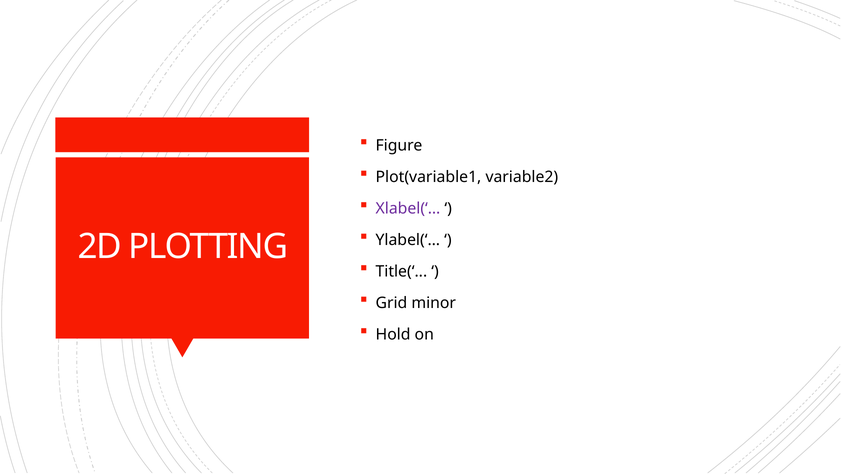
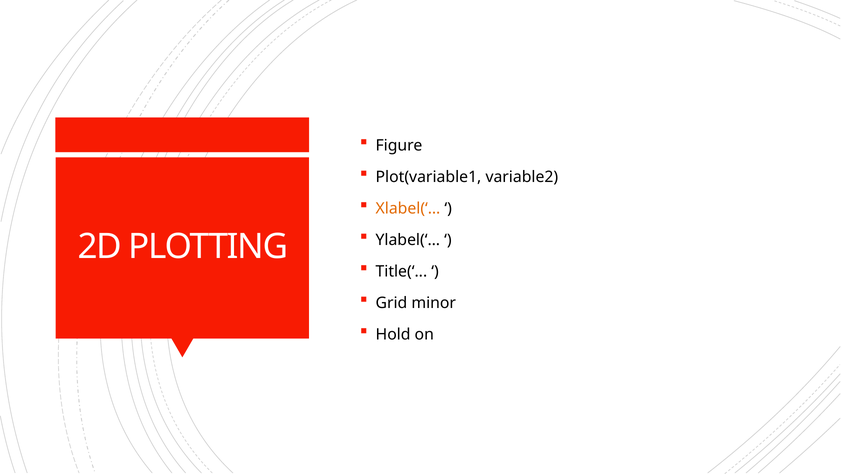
Xlabel(‘… colour: purple -> orange
